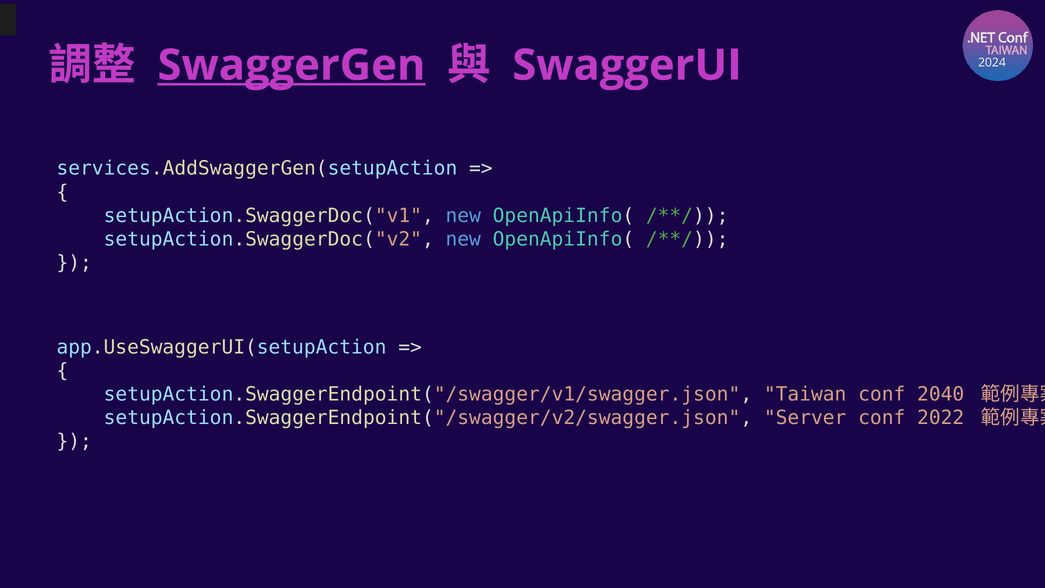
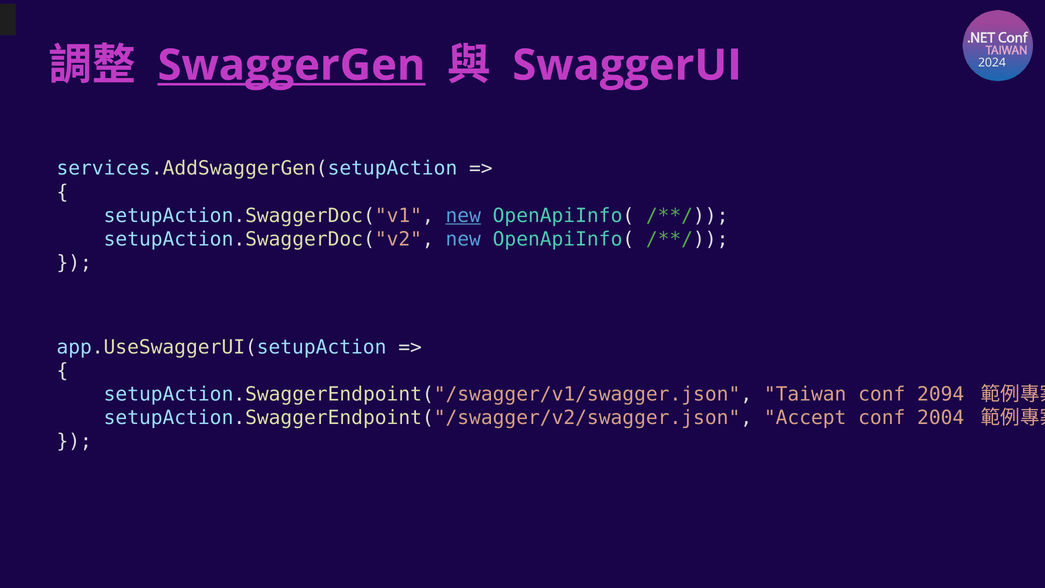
new at (463, 215) underline: none -> present
2040: 2040 -> 2094
Server: Server -> Accept
2022: 2022 -> 2004
